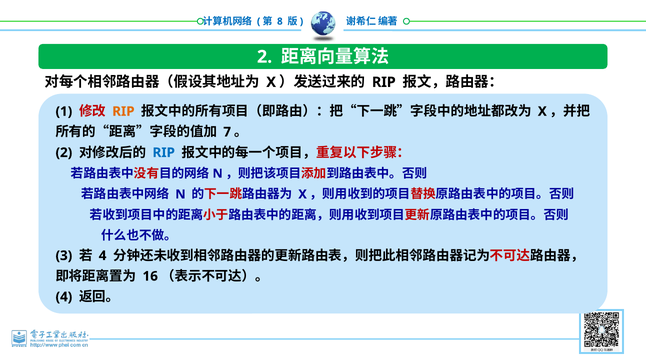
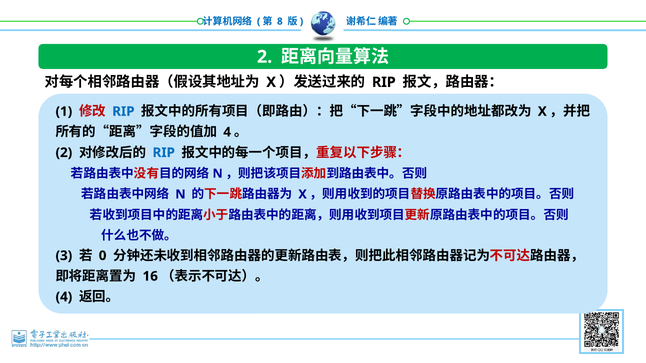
RIP at (123, 112) colour: orange -> blue
7 at (227, 132): 7 -> 4
4 at (103, 256): 4 -> 0
